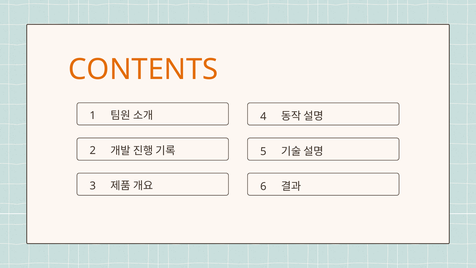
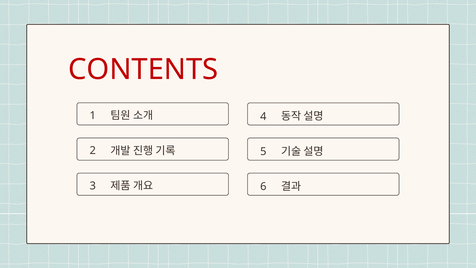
CONTENTS colour: orange -> red
